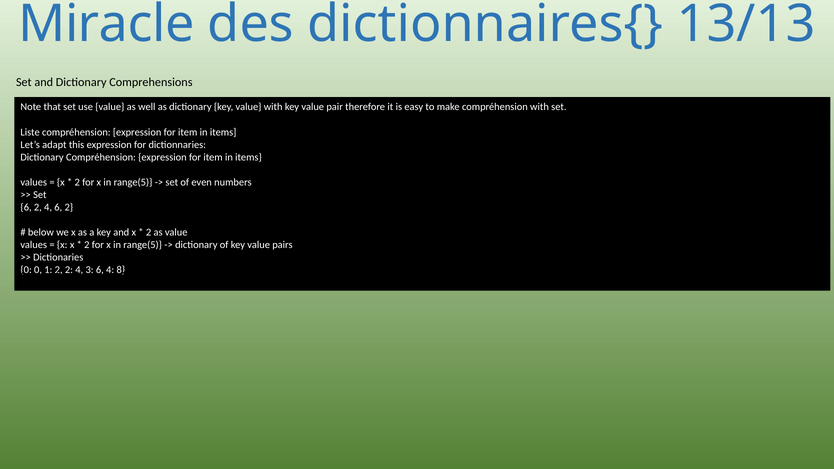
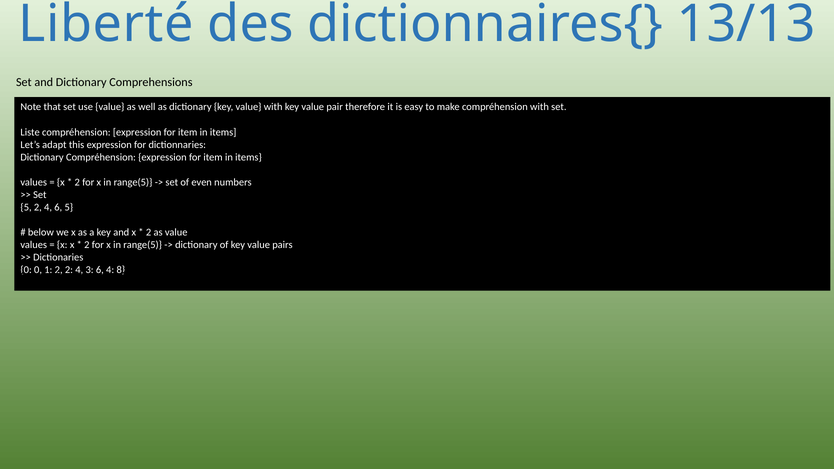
Miracle: Miracle -> Liberté
6 at (26, 207): 6 -> 5
4 6 2: 2 -> 5
